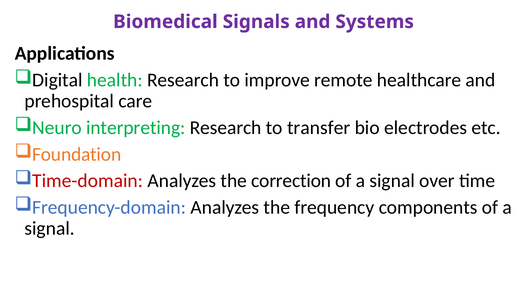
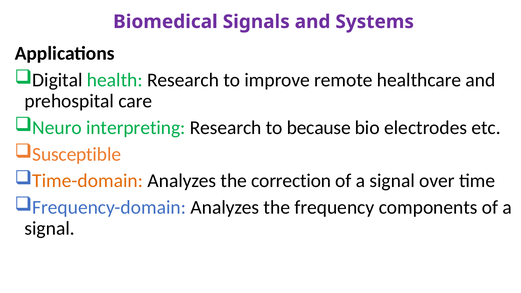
transfer: transfer -> because
Foundation: Foundation -> Susceptible
Time-domain colour: red -> orange
